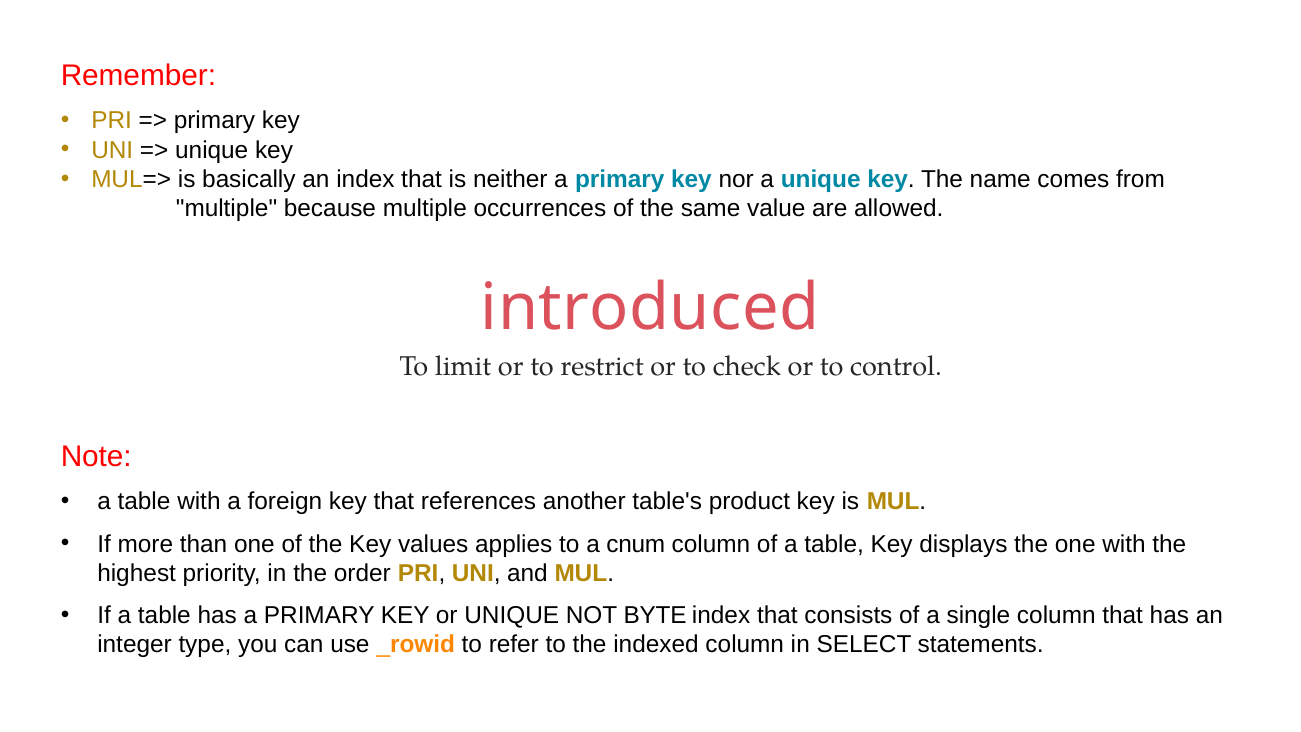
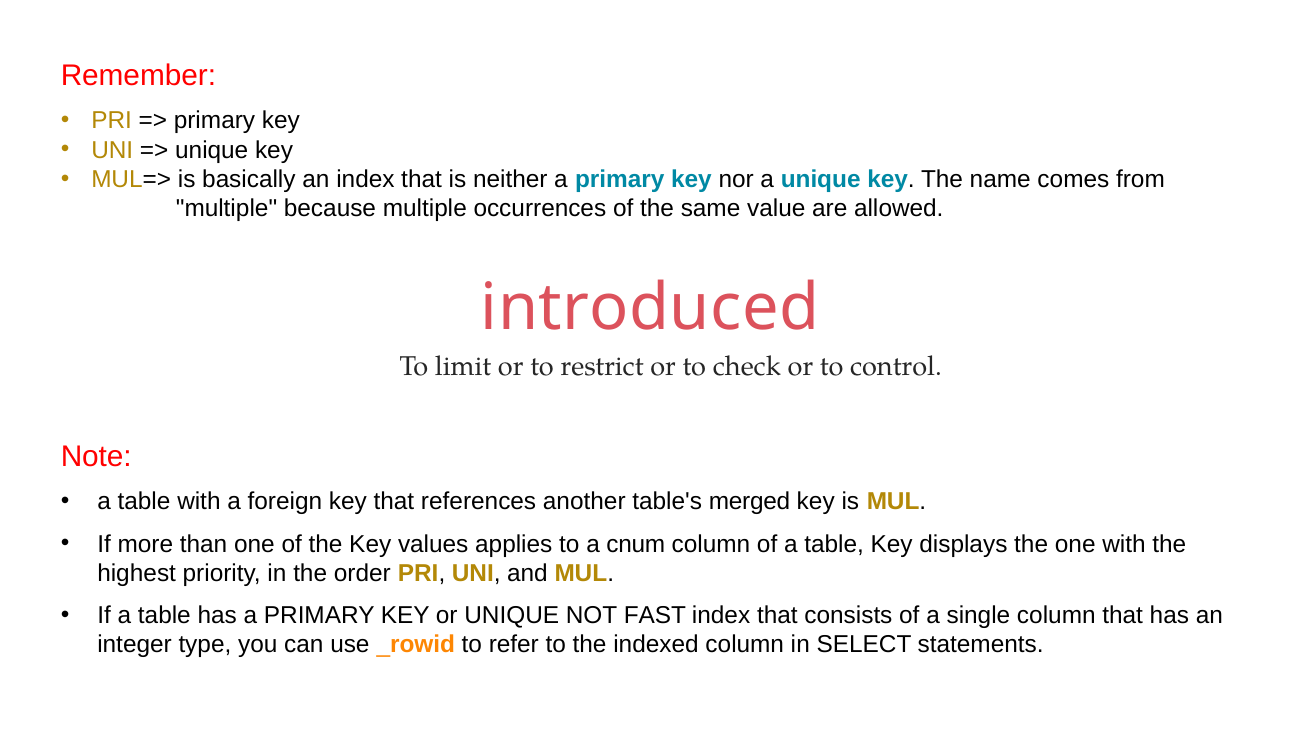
product: product -> merged
BYTE: BYTE -> FAST
